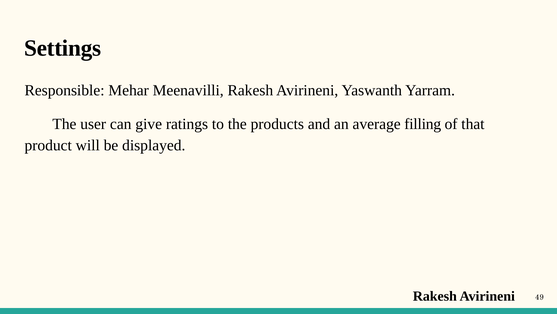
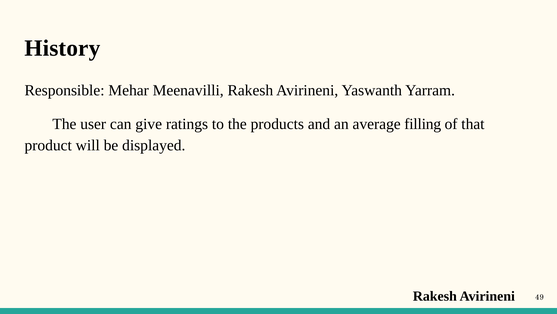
Settings: Settings -> History
